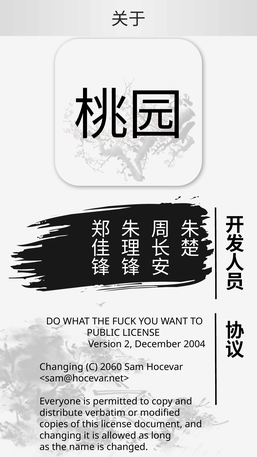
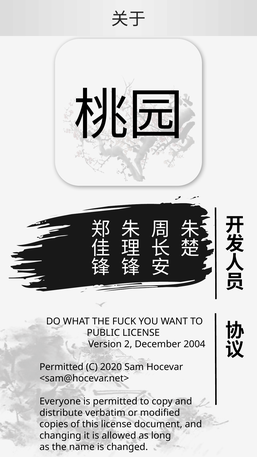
Changing at (61, 367): Changing -> Permitted
2060: 2060 -> 2020
